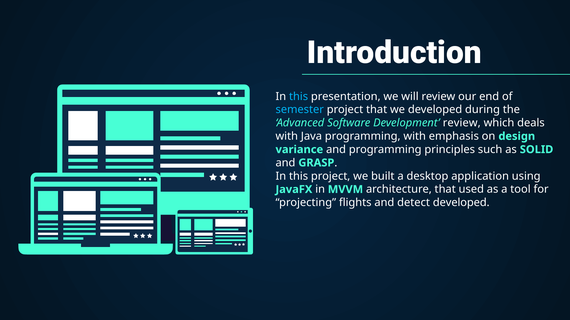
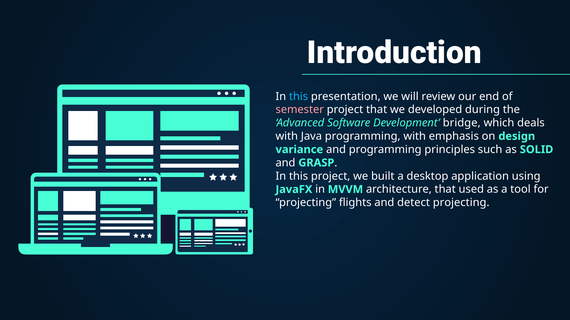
semester colour: light blue -> pink
Development review: review -> bridge
detect developed: developed -> projecting
